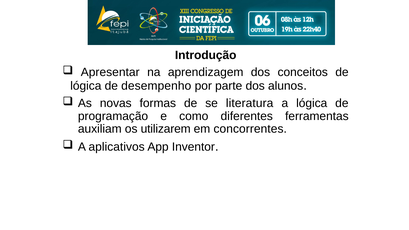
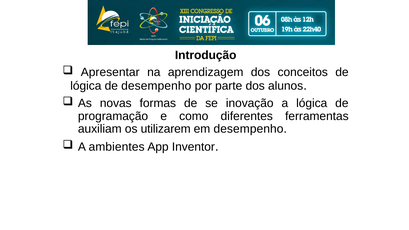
literatura: literatura -> inovação
em concorrentes: concorrentes -> desempenho
aplicativos: aplicativos -> ambientes
